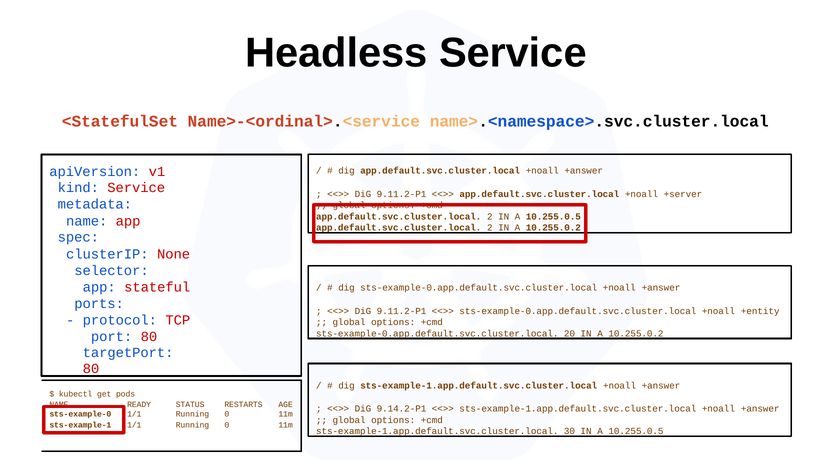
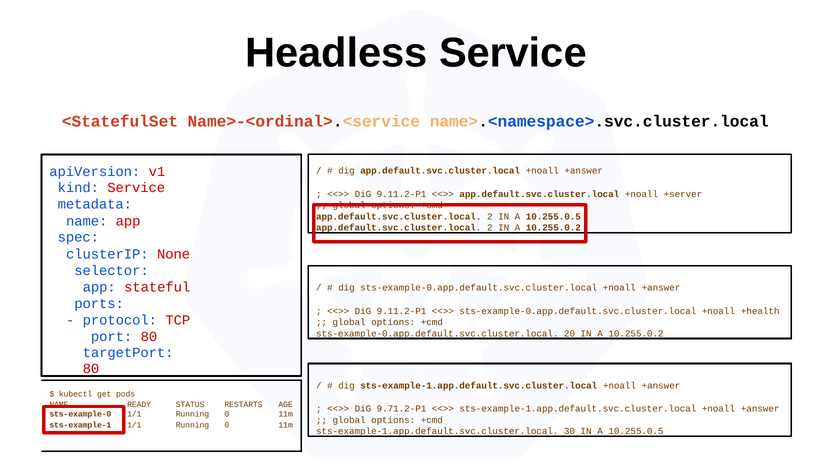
+entity: +entity -> +health
9.14.2-P1: 9.14.2-P1 -> 9.71.2-P1
